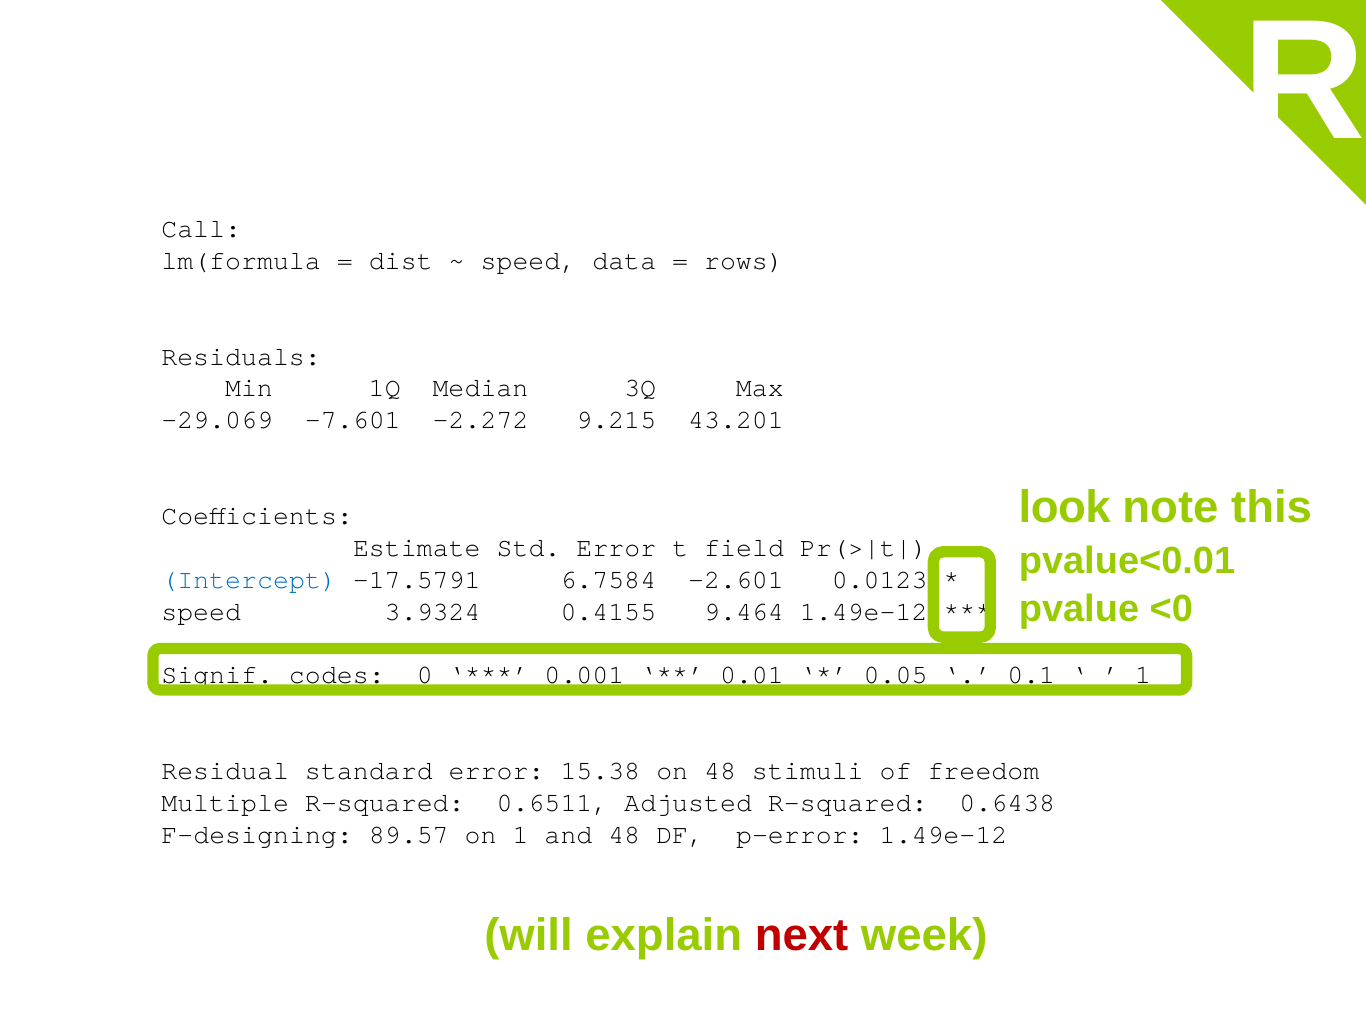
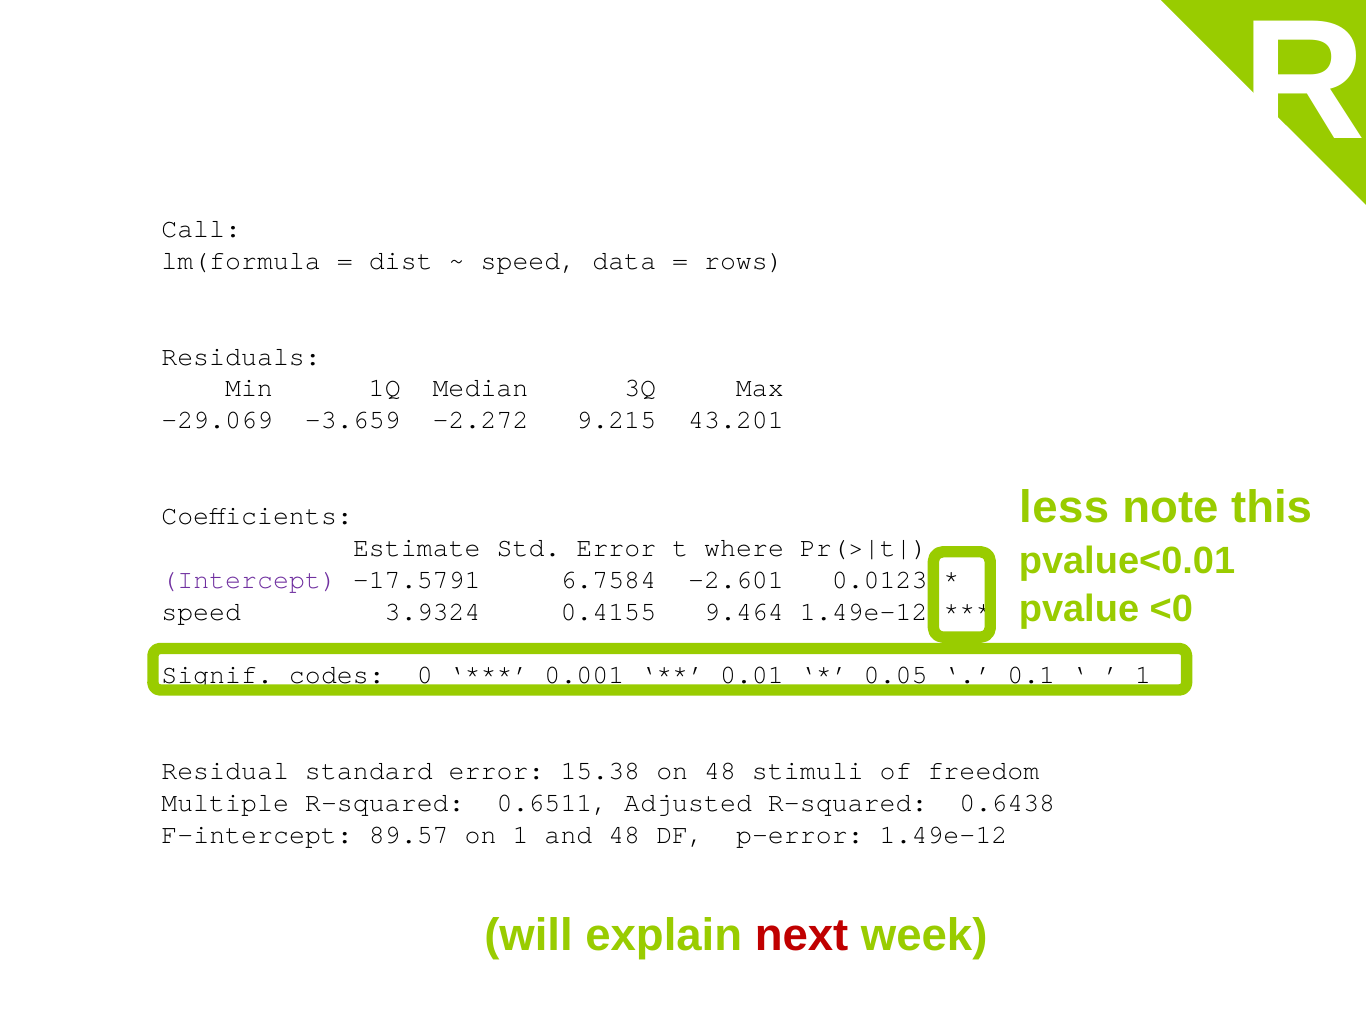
-7.601: -7.601 -> -3.659
look: look -> less
field: field -> where
Intercept colour: blue -> purple
F-designing: F-designing -> F-intercept
